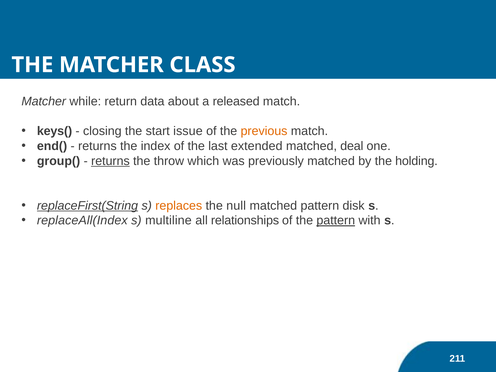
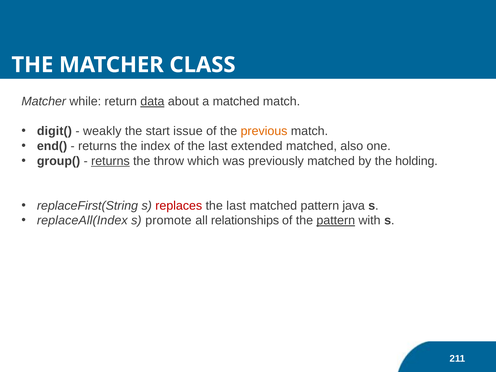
data underline: none -> present
a released: released -> matched
keys(: keys( -> digit(
closing: closing -> weakly
deal: deal -> also
replaceFirst(String underline: present -> none
replaces colour: orange -> red
null at (236, 206): null -> last
disk: disk -> java
multiline: multiline -> promote
